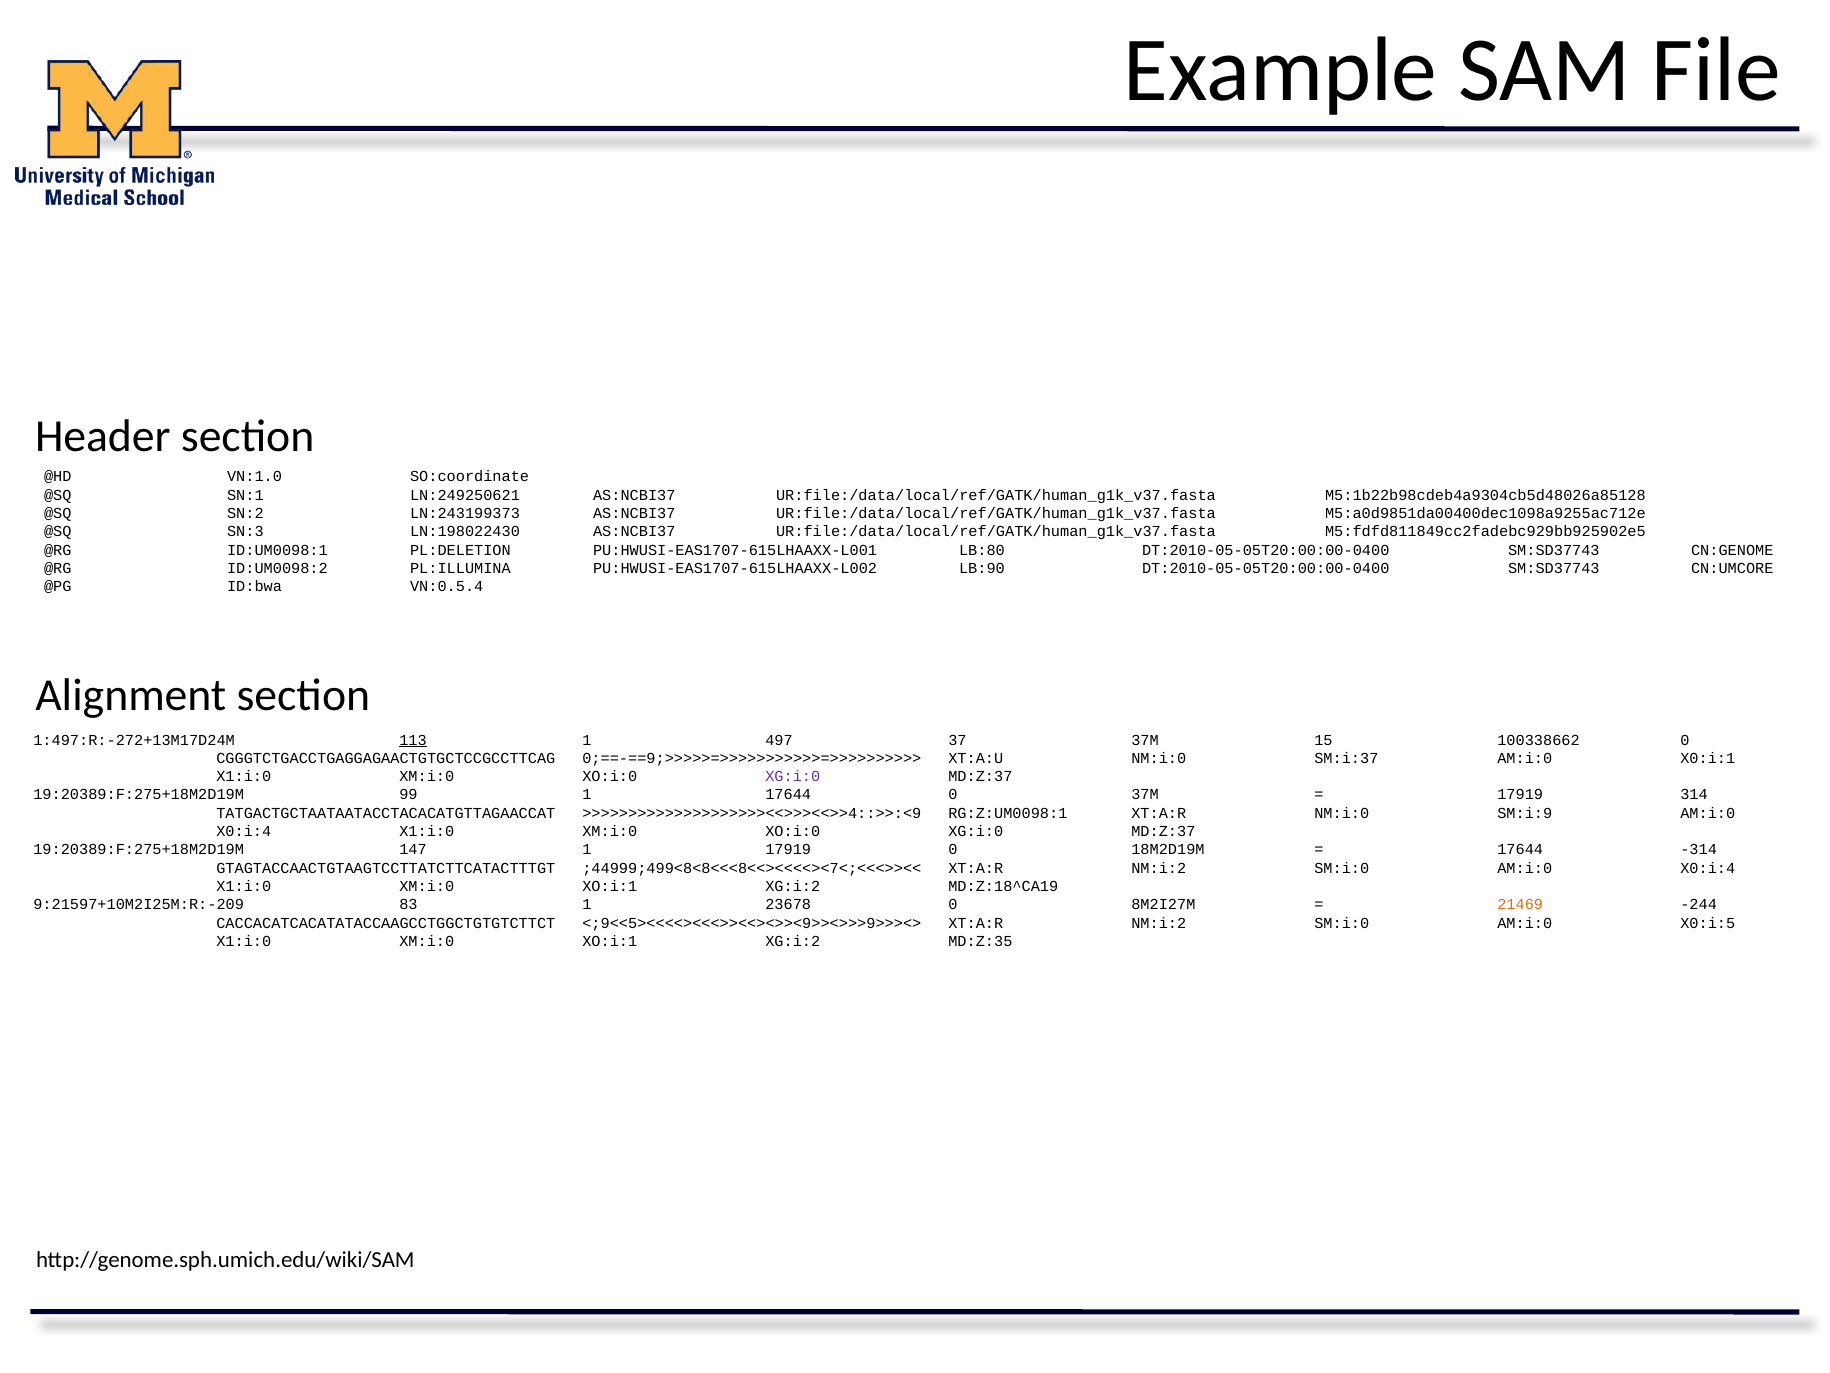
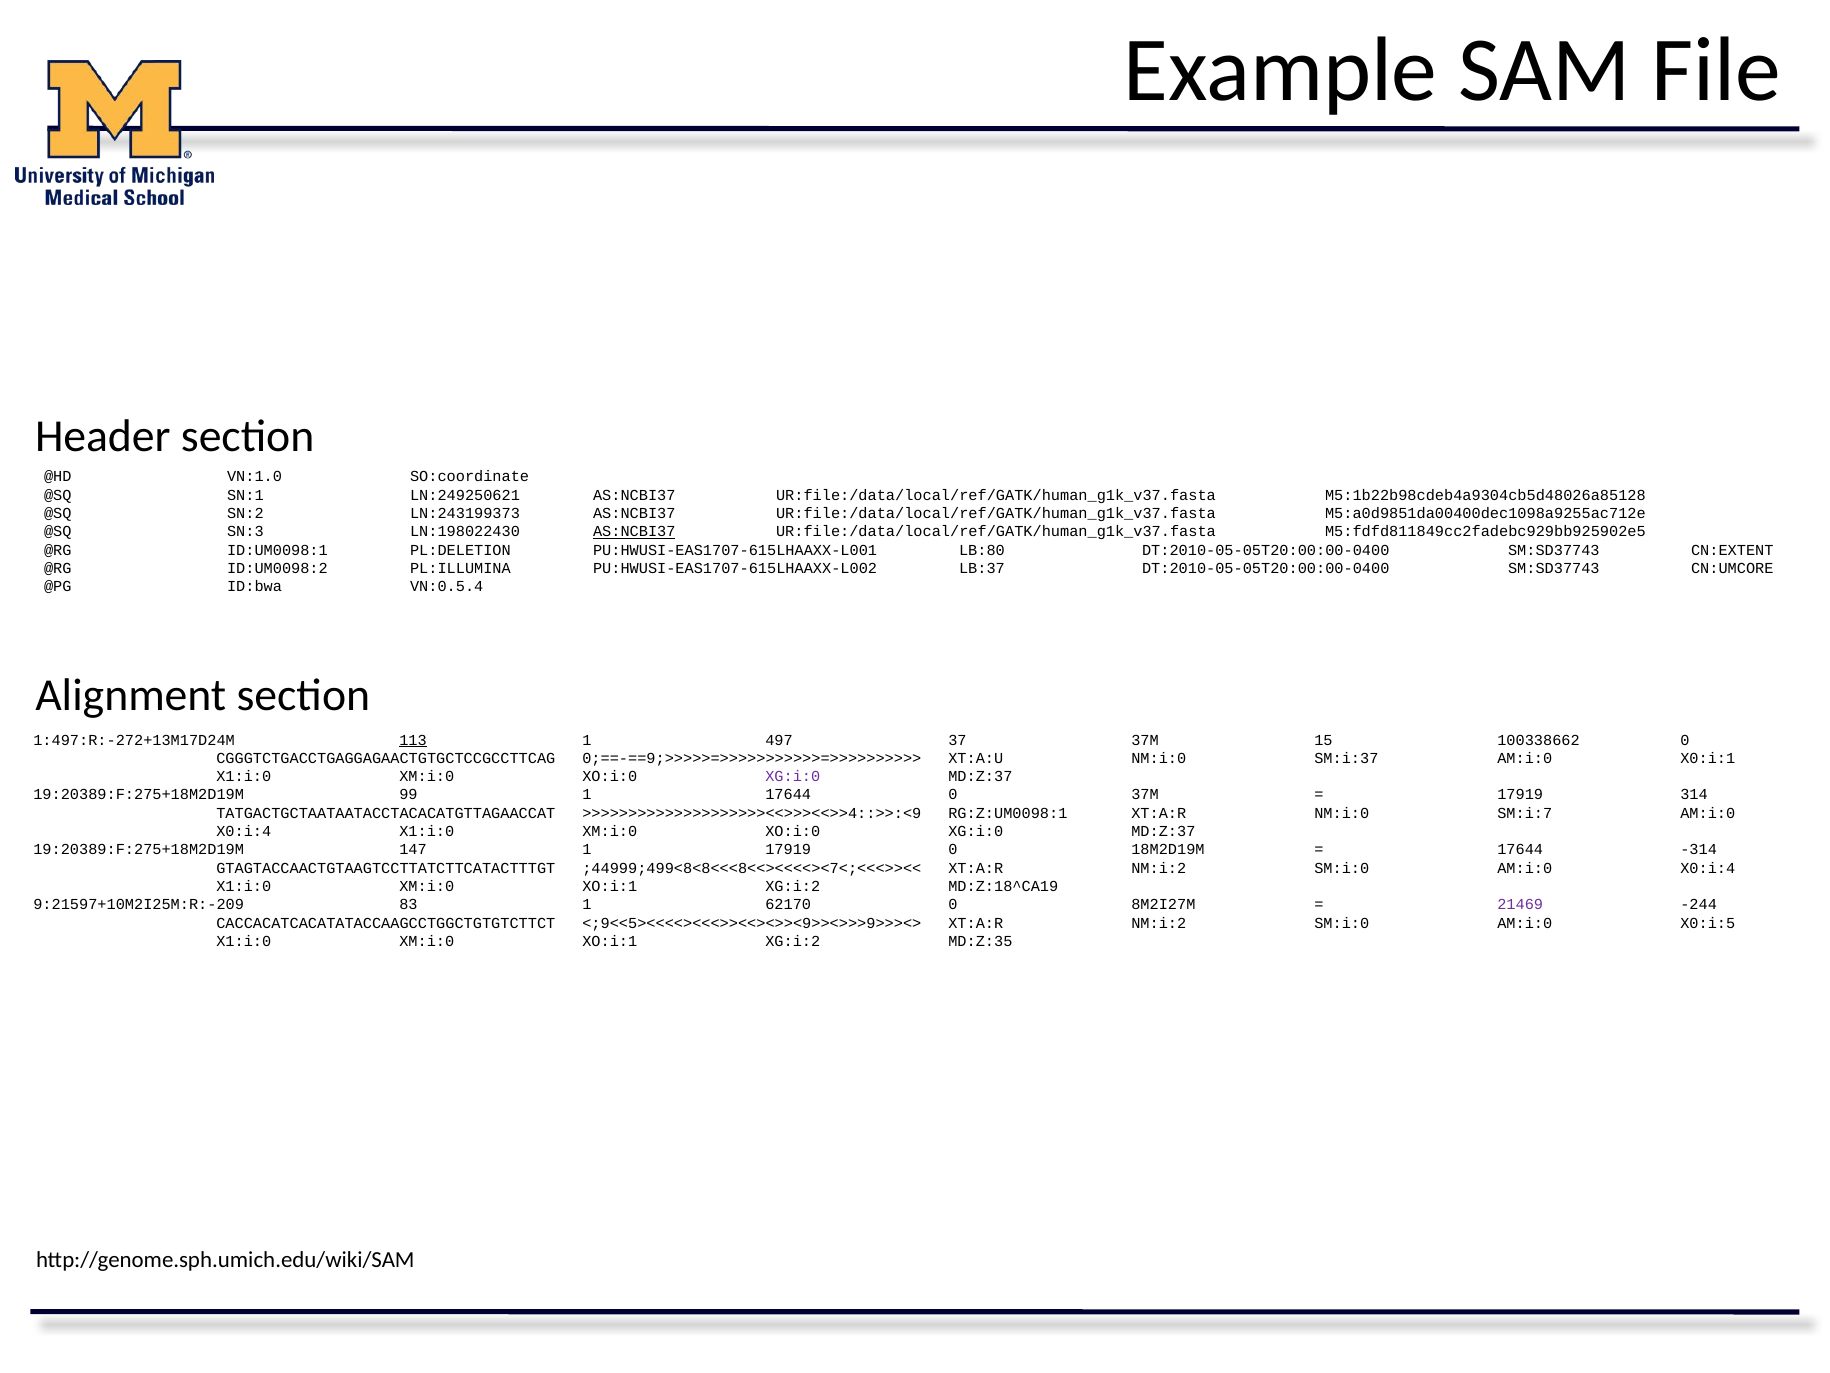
AS:NCBI37 at (634, 532) underline: none -> present
CN:GENOME: CN:GENOME -> CN:EXTENT
LB:90: LB:90 -> LB:37
SM:i:9: SM:i:9 -> SM:i:7
23678: 23678 -> 62170
21469 colour: orange -> purple
